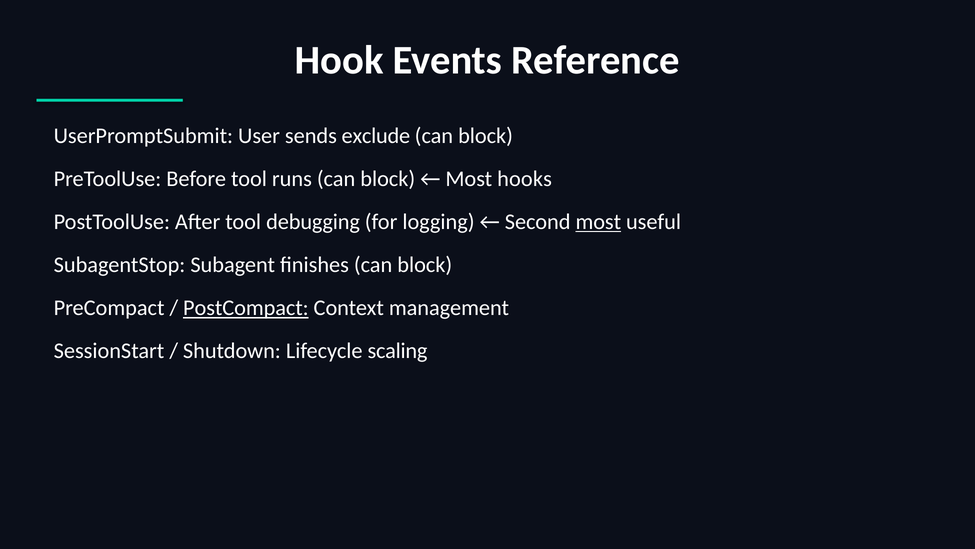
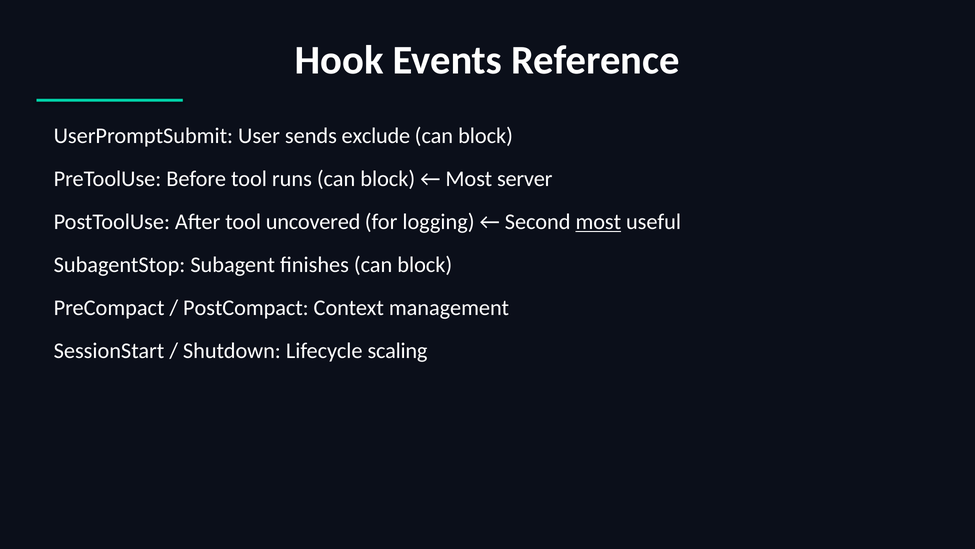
hooks: hooks -> server
debugging: debugging -> uncovered
PostCompact underline: present -> none
